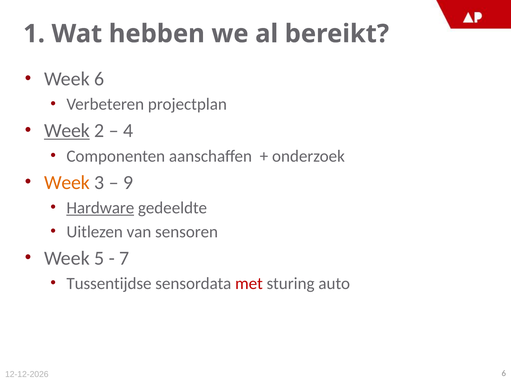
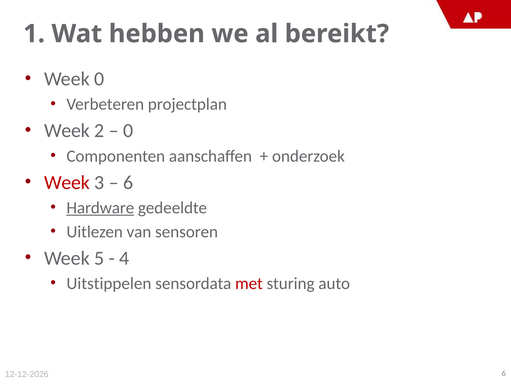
Week 6: 6 -> 0
Week at (67, 130) underline: present -> none
4 at (128, 130): 4 -> 0
Week at (67, 182) colour: orange -> red
9 at (128, 182): 9 -> 6
7: 7 -> 4
Tussentijdse: Tussentijdse -> Uitstippelen
